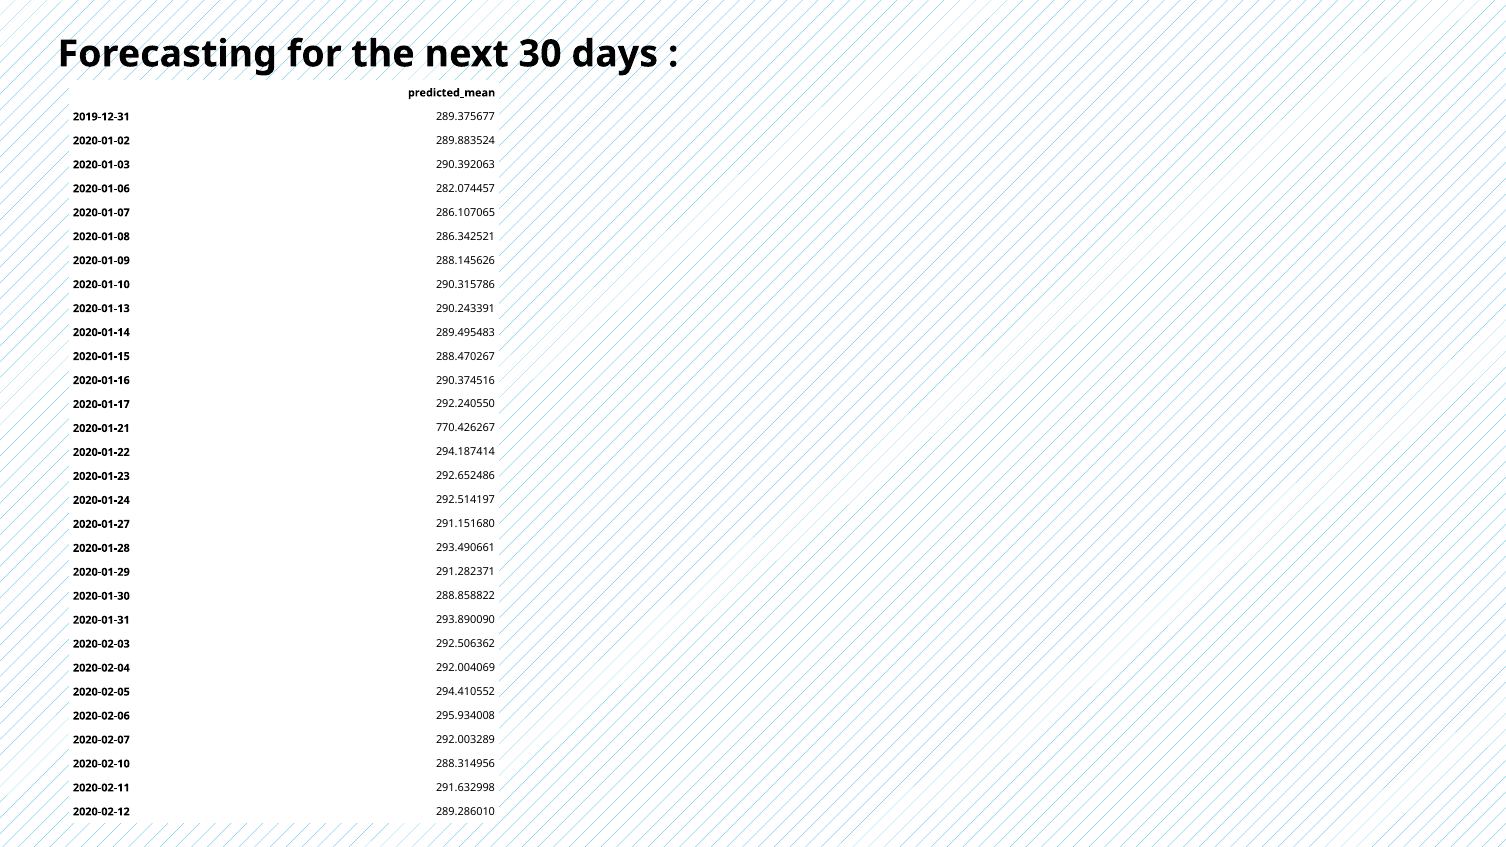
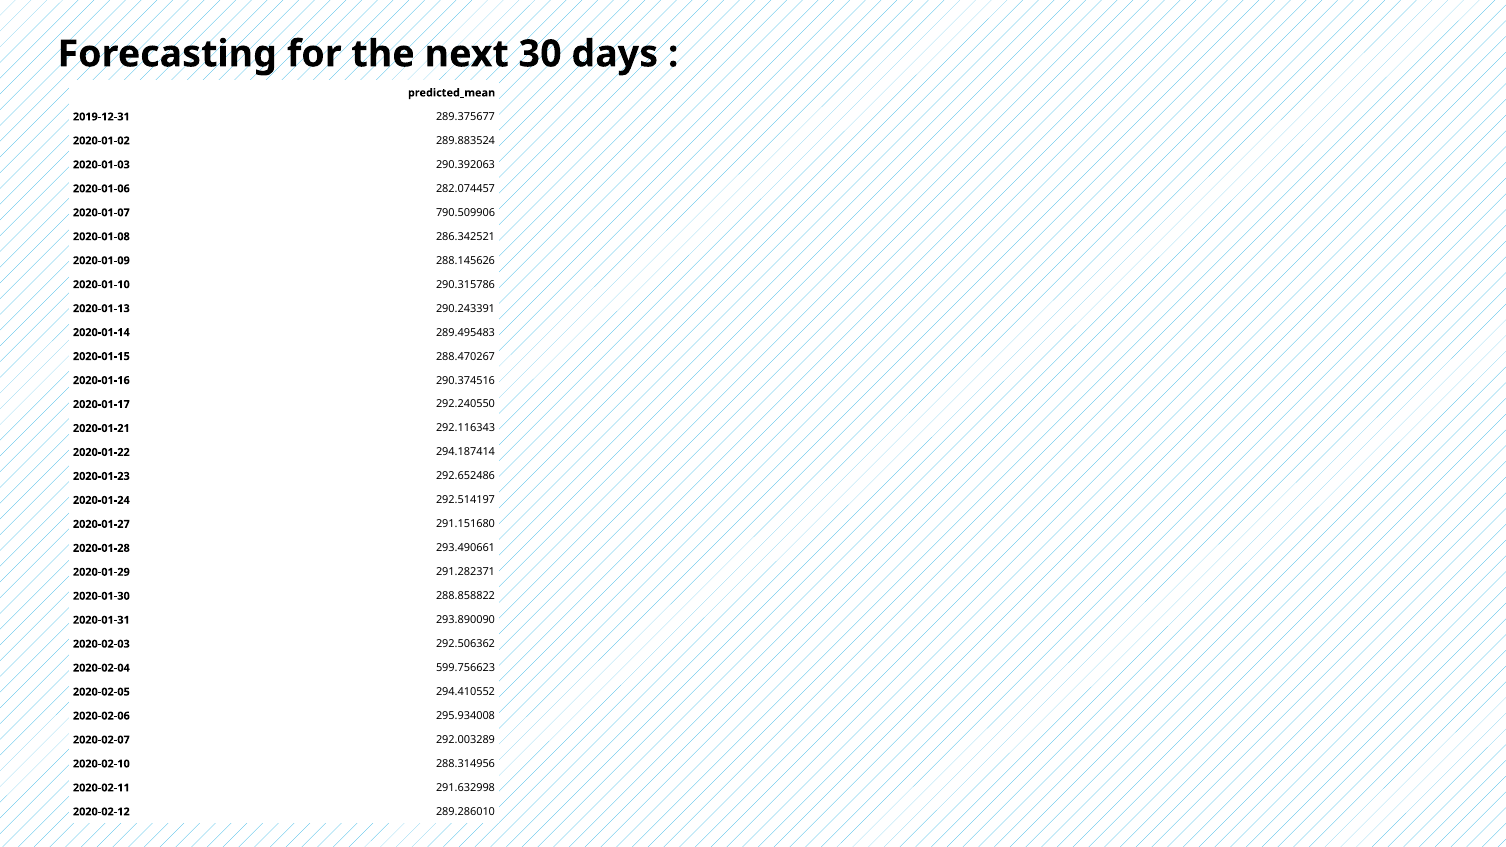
286.107065: 286.107065 -> 790.509906
770.426267: 770.426267 -> 292.116343
292.004069: 292.004069 -> 599.756623
